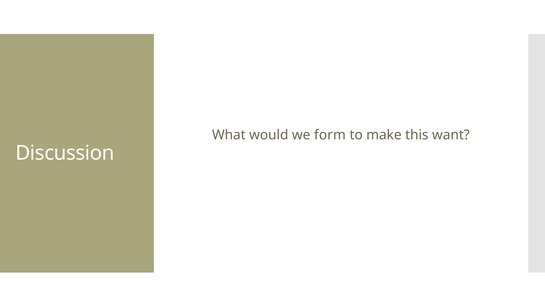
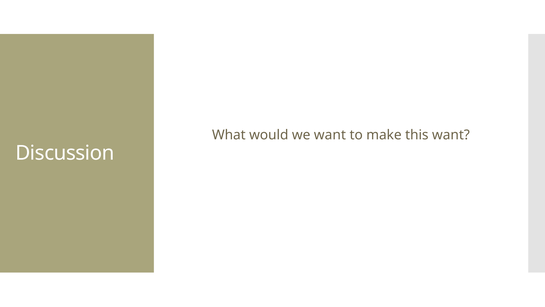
we form: form -> want
